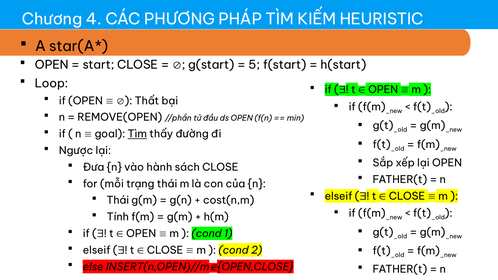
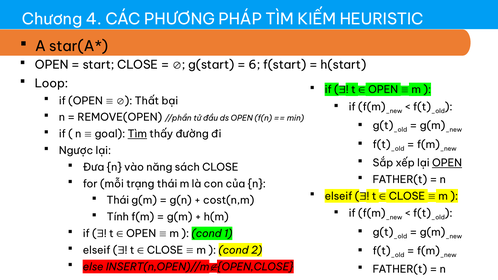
5: 5 -> 6
OPEN at (447, 163) underline: none -> present
hành: hành -> năng
